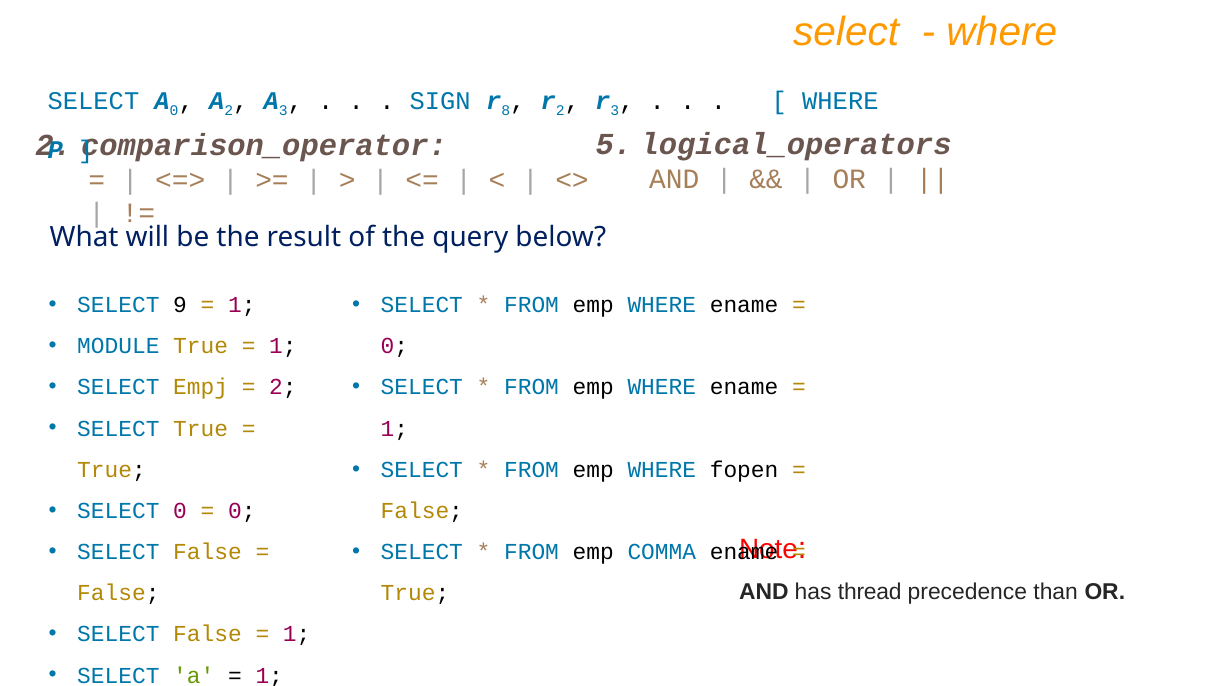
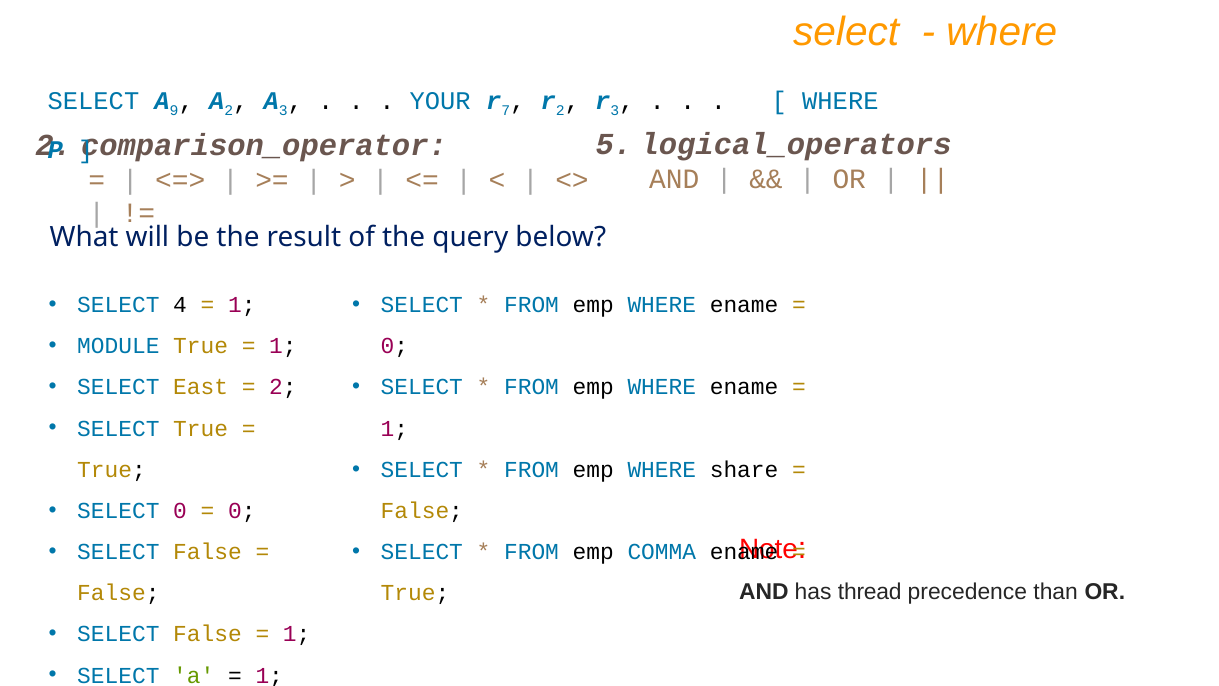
A 0: 0 -> 9
SIGN: SIGN -> YOUR
8: 8 -> 7
9: 9 -> 4
Empj: Empj -> East
fopen: fopen -> share
